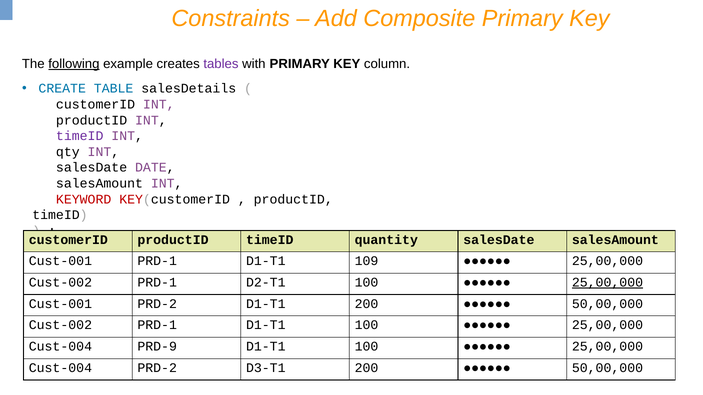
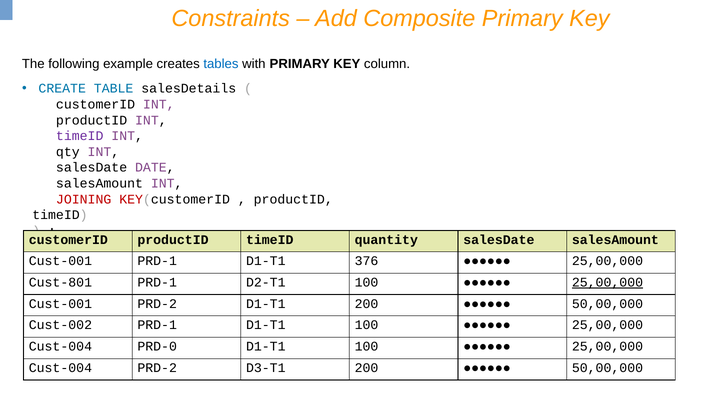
following underline: present -> none
tables colour: purple -> blue
KEYWORD: KEYWORD -> JOINING
109: 109 -> 376
Cust-002 at (60, 283): Cust-002 -> Cust-801
PRD-9: PRD-9 -> PRD-0
